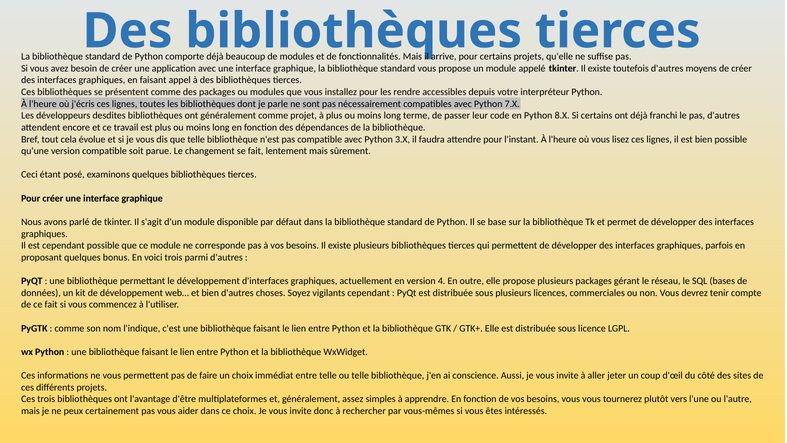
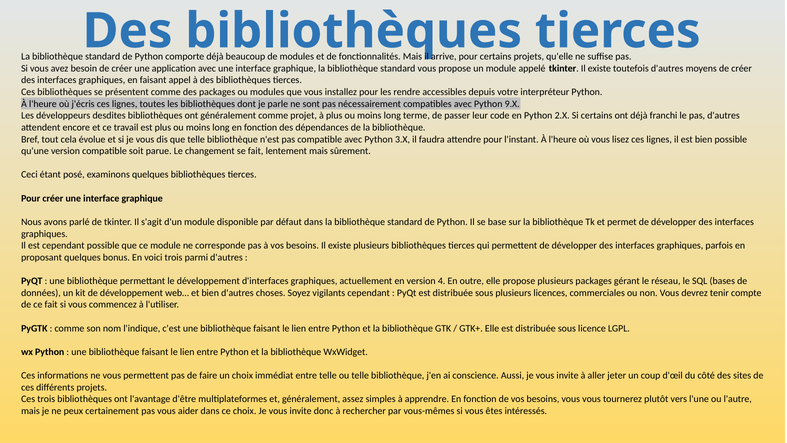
7.X: 7.X -> 9.X
8.X: 8.X -> 2.X
